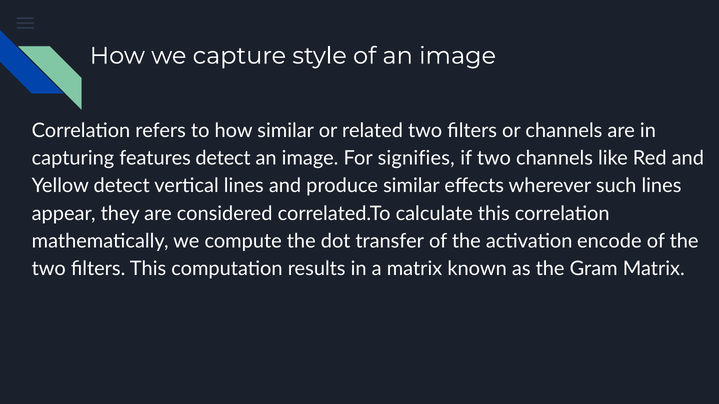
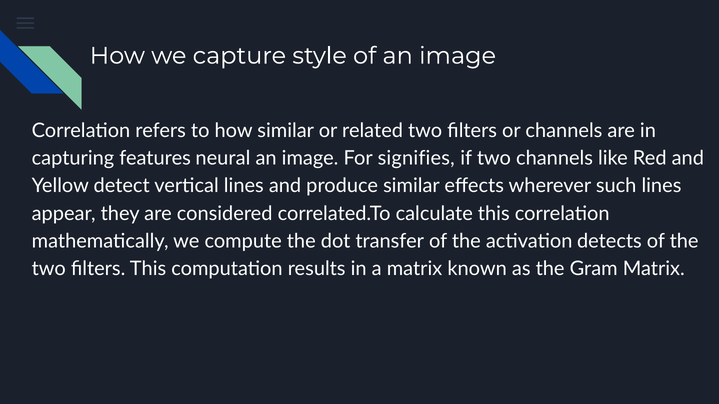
features detect: detect -> neural
encode: encode -> detects
